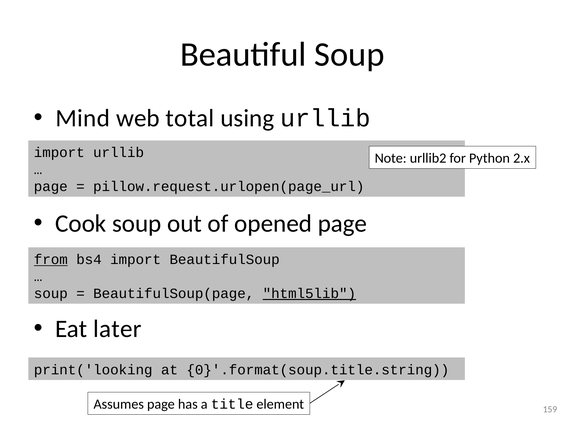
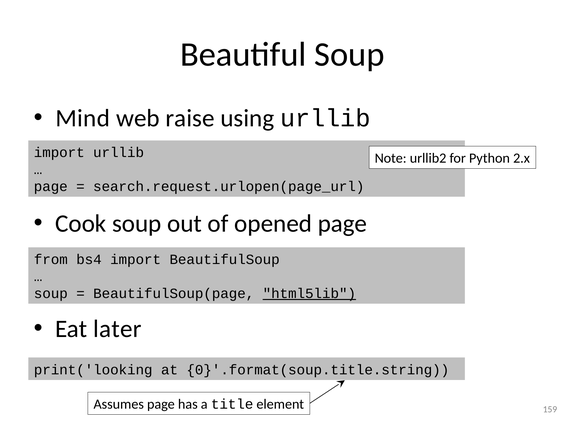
total: total -> raise
pillow.request.urlopen(page_url: pillow.request.urlopen(page_url -> search.request.urlopen(page_url
from underline: present -> none
